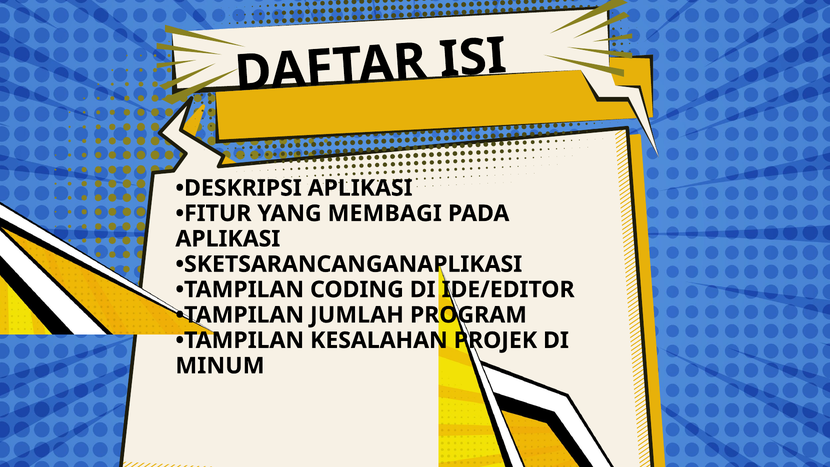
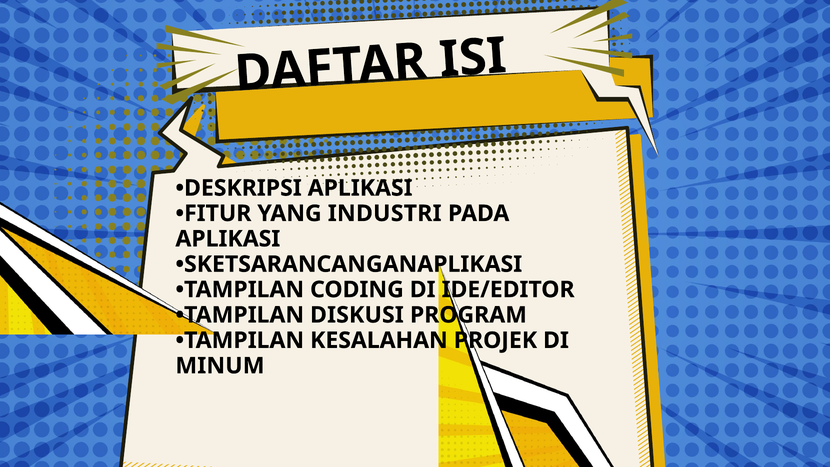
MEMBAGI: MEMBAGI -> INDUSTRI
JUMLAH: JUMLAH -> DISKUSI
